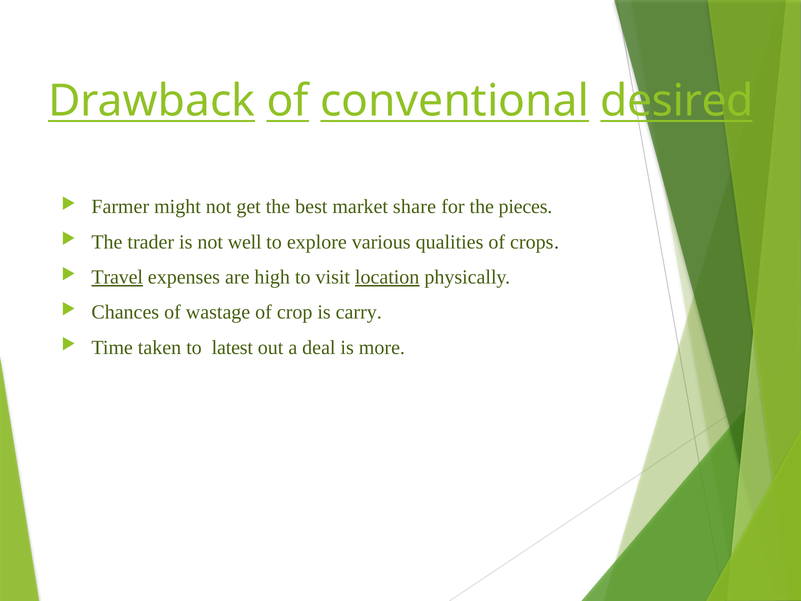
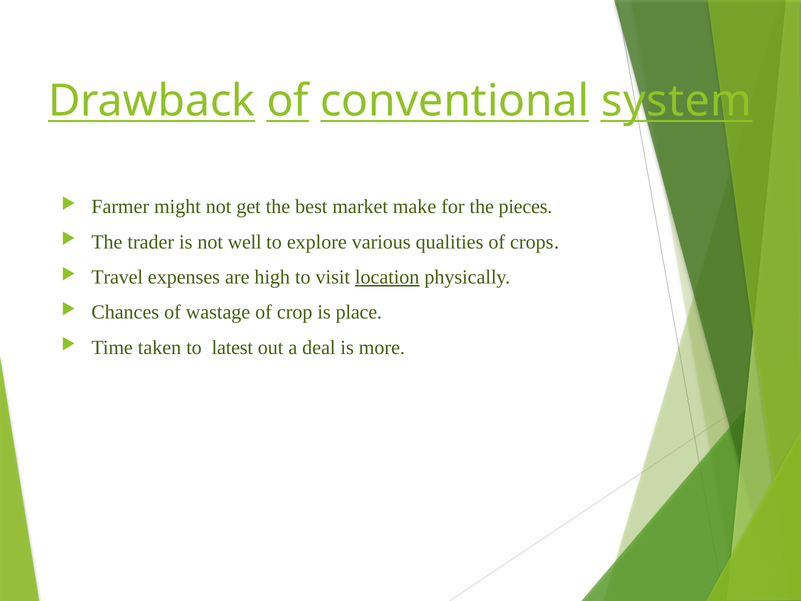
desired: desired -> system
share: share -> make
Travel underline: present -> none
carry: carry -> place
